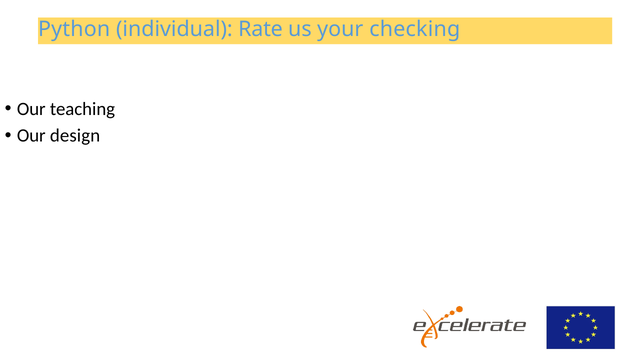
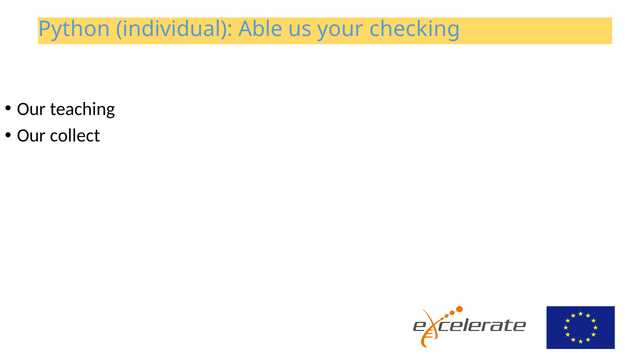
Rate: Rate -> Able
design: design -> collect
